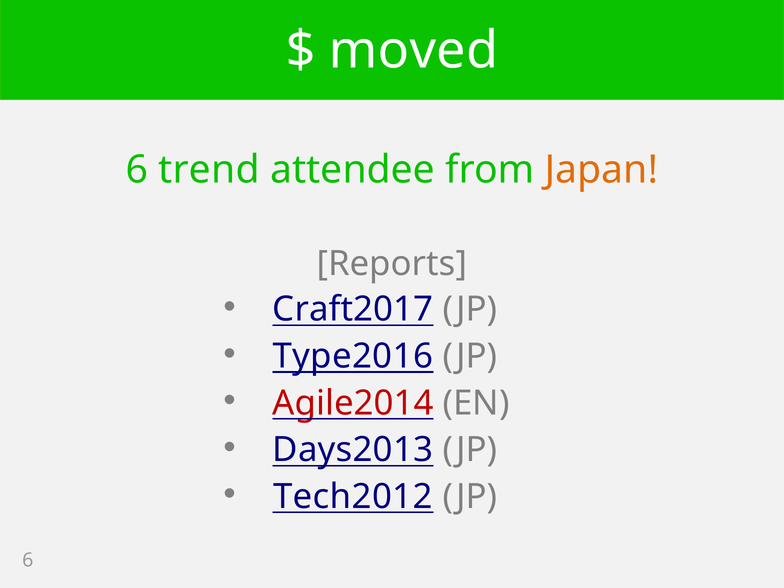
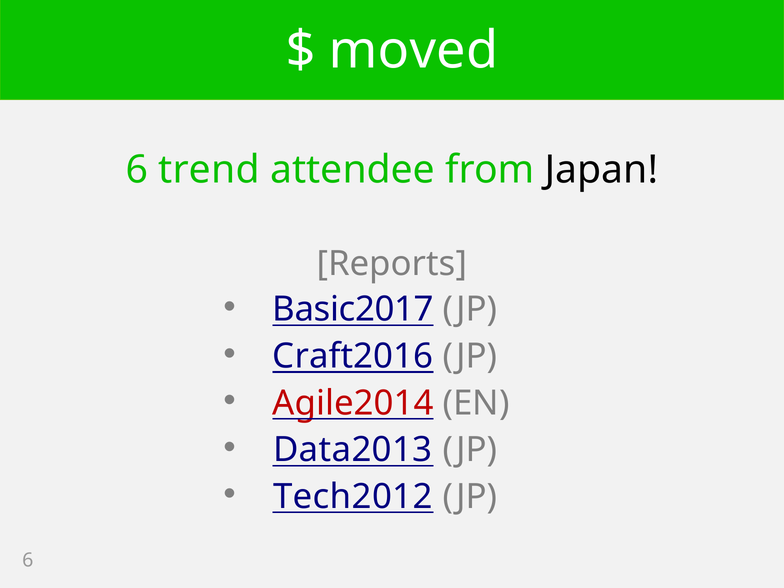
Japan colour: orange -> black
Craft2017: Craft2017 -> Basic2017
Type2016: Type2016 -> Craft2016
Days2013: Days2013 -> Data2013
